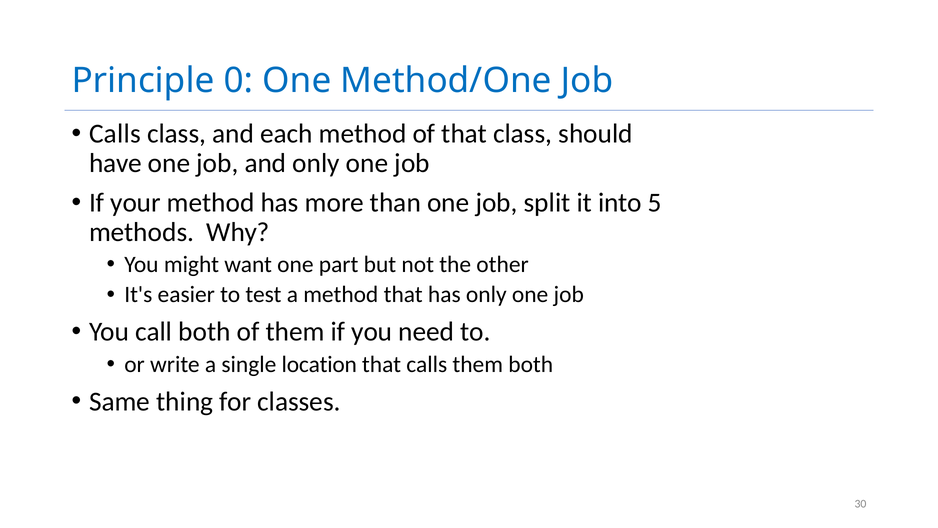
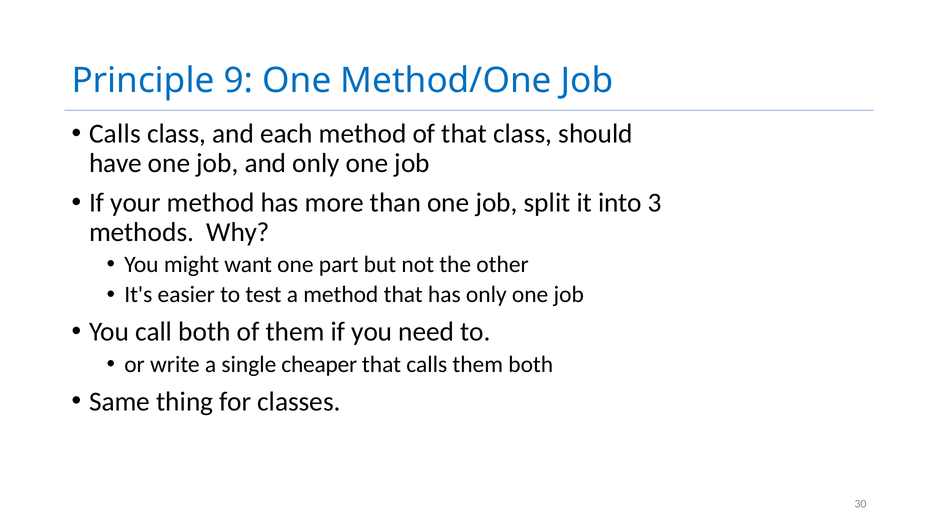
0: 0 -> 9
5: 5 -> 3
location: location -> cheaper
